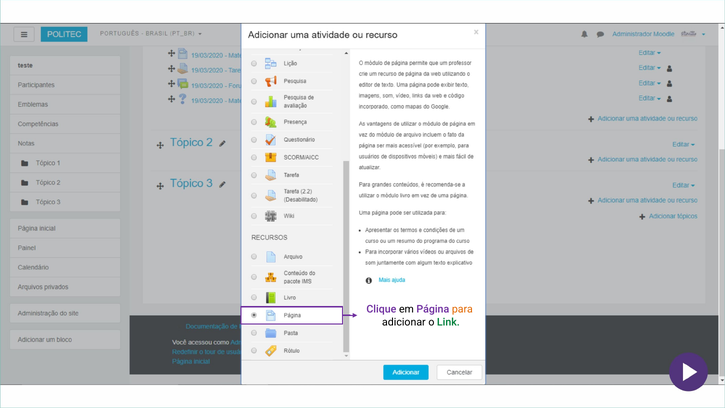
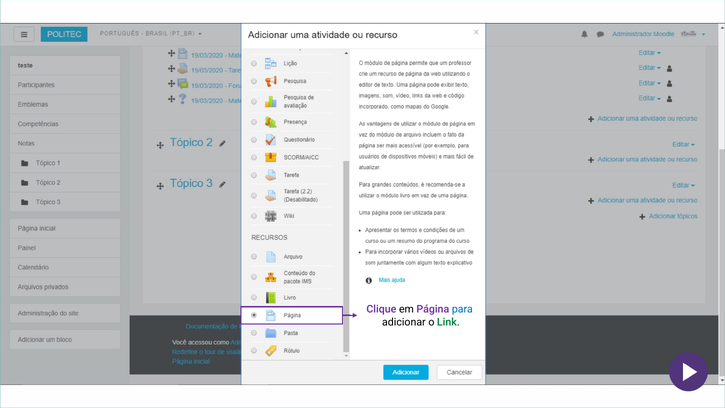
para colour: orange -> blue
